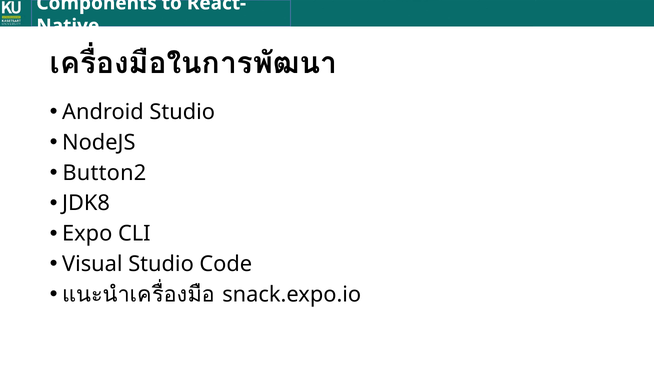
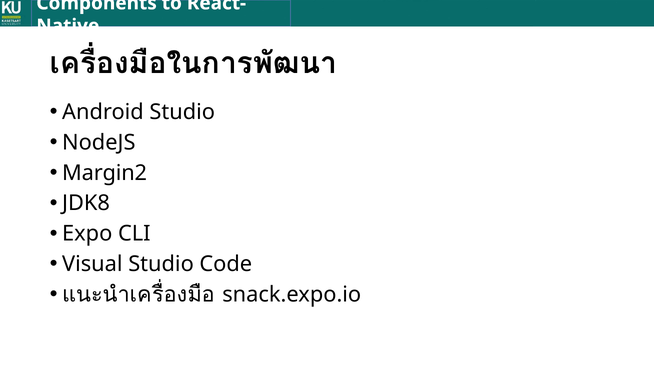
Button2: Button2 -> Margin2
